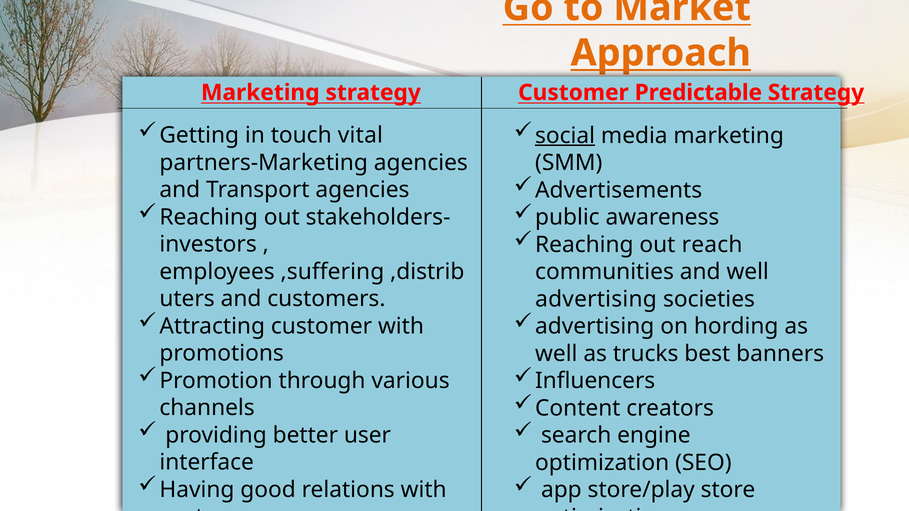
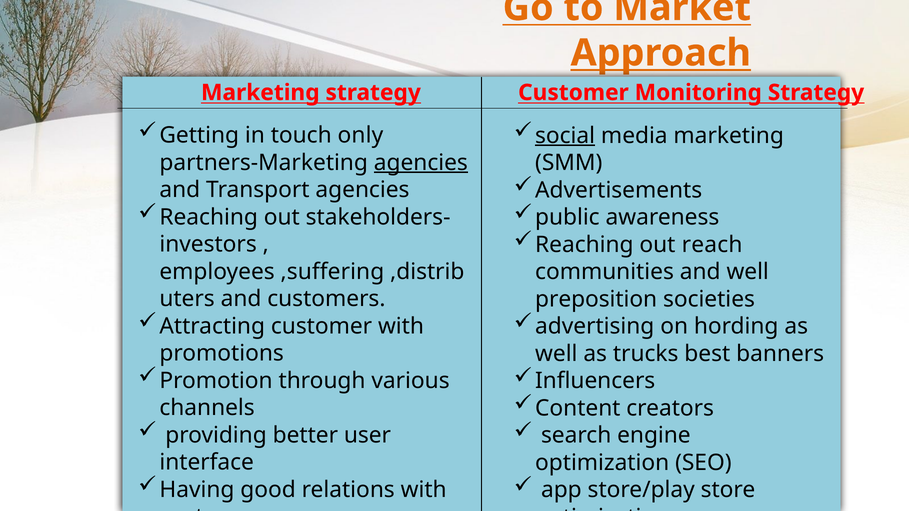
Predictable: Predictable -> Monitoring
vital: vital -> only
agencies at (421, 163) underline: none -> present
advertising at (596, 299): advertising -> preposition
